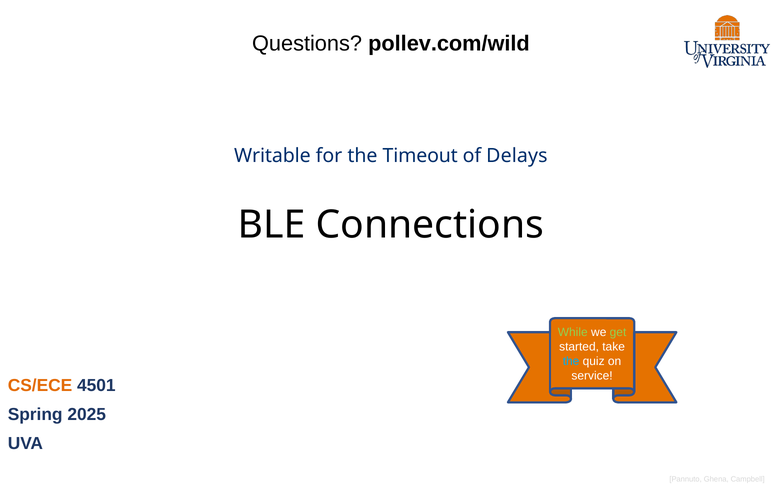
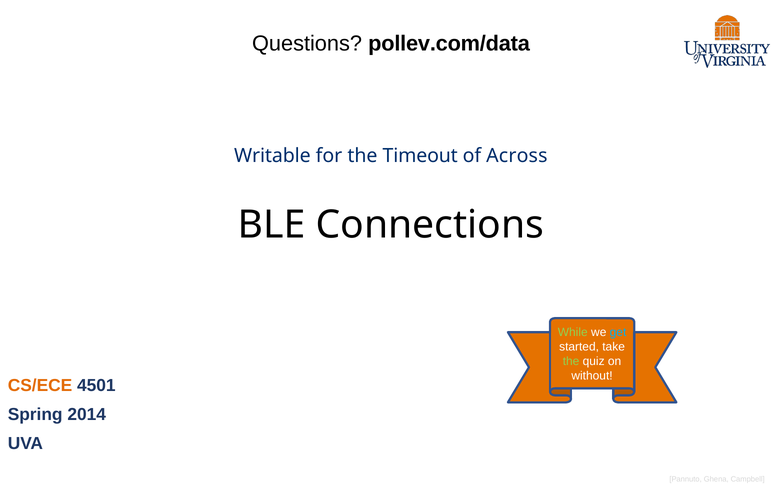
pollev.com/wild: pollev.com/wild -> pollev.com/data
Delays: Delays -> Across
get colour: light green -> light blue
the at (571, 361) colour: light blue -> light green
service: service -> without
2025: 2025 -> 2014
